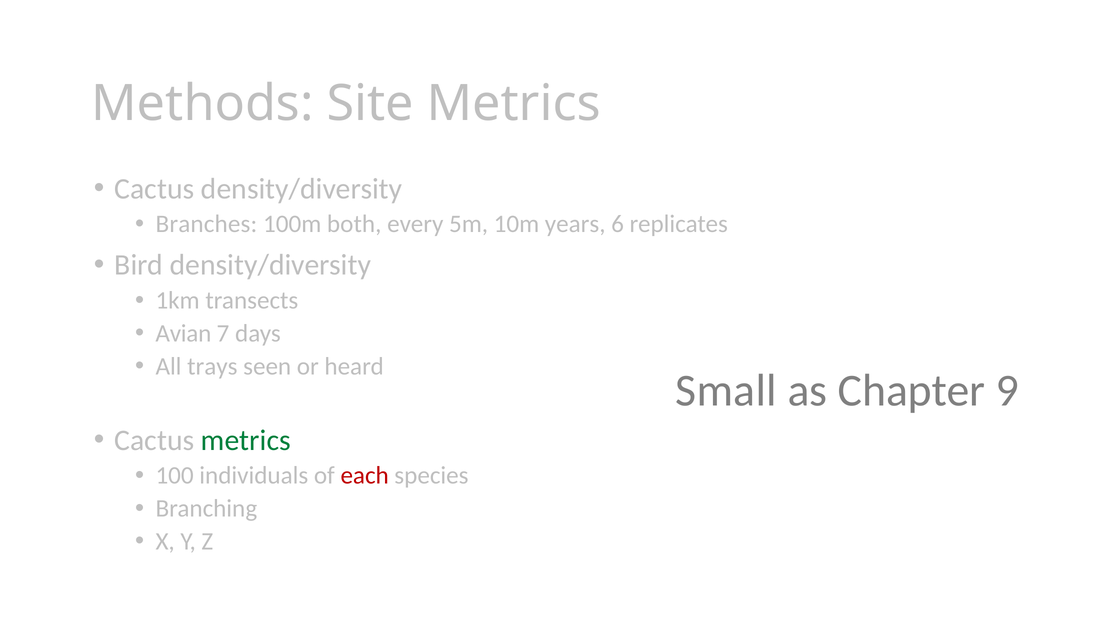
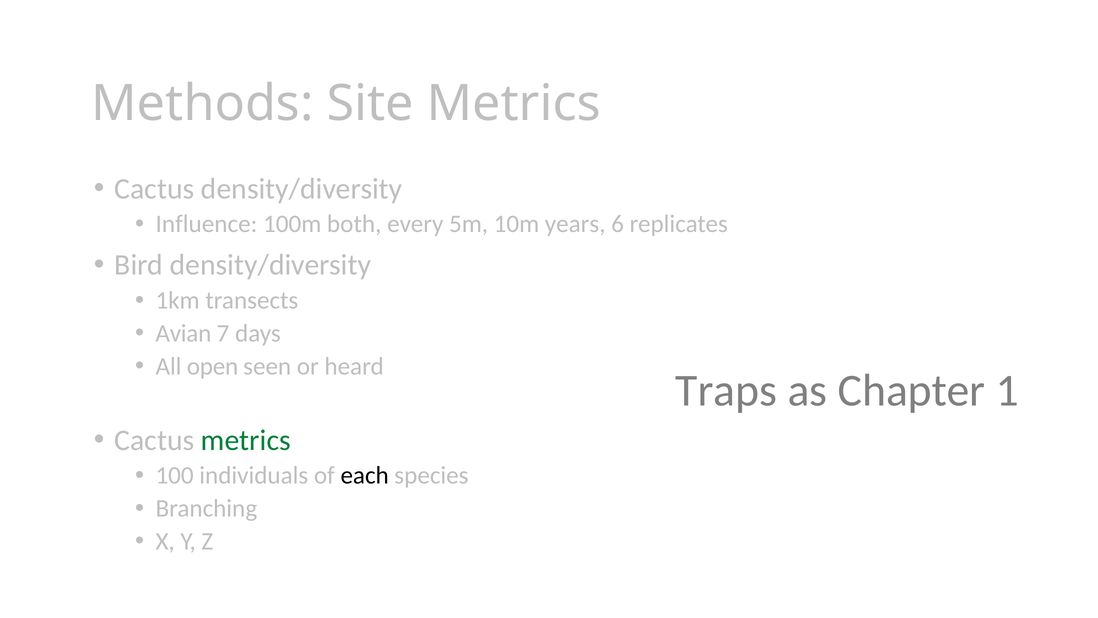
Branches: Branches -> Influence
trays: trays -> open
Small: Small -> Traps
9: 9 -> 1
each colour: red -> black
